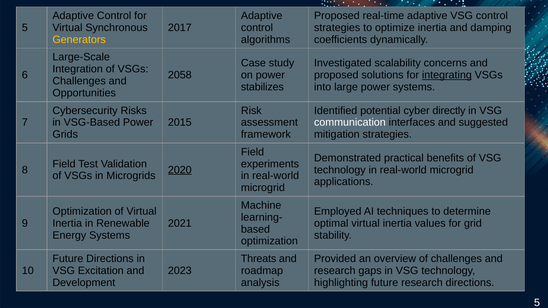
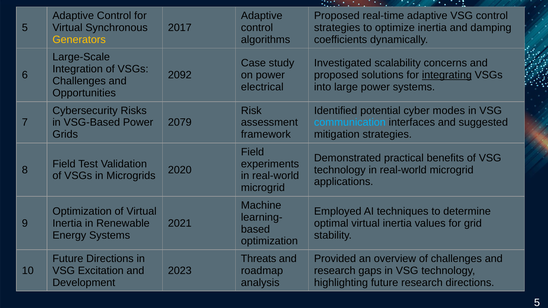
2058: 2058 -> 2092
stabilizes: stabilizes -> electrical
directly: directly -> modes
2015: 2015 -> 2079
communication colour: white -> light blue
2020 underline: present -> none
